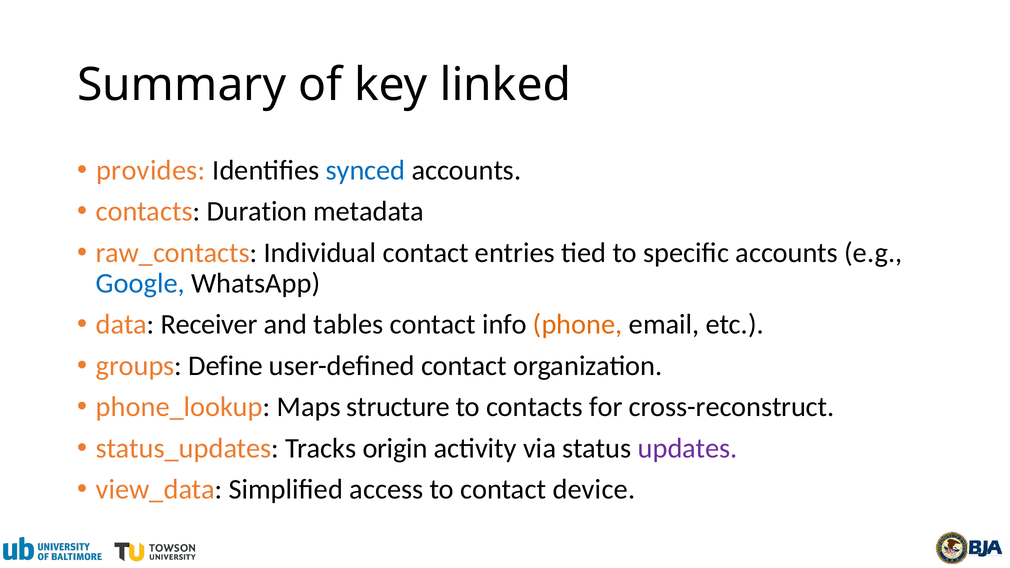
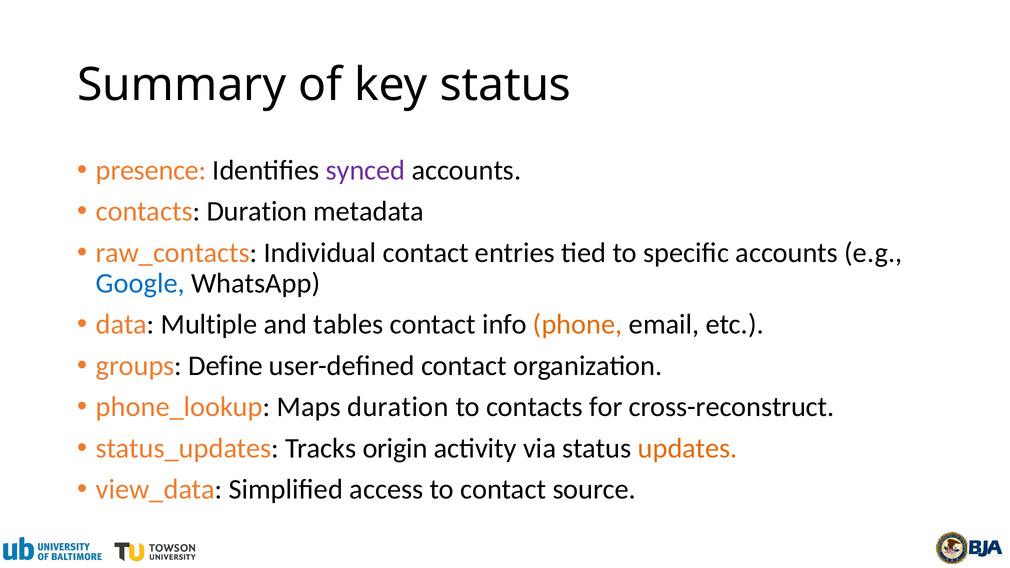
key linked: linked -> status
provides: provides -> presence
synced colour: blue -> purple
Receiver: Receiver -> Multiple
Maps structure: structure -> duration
updates colour: purple -> orange
device: device -> source
